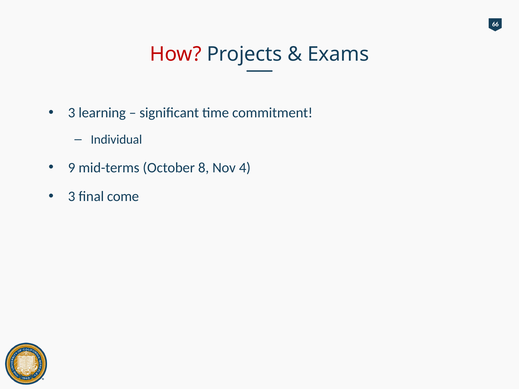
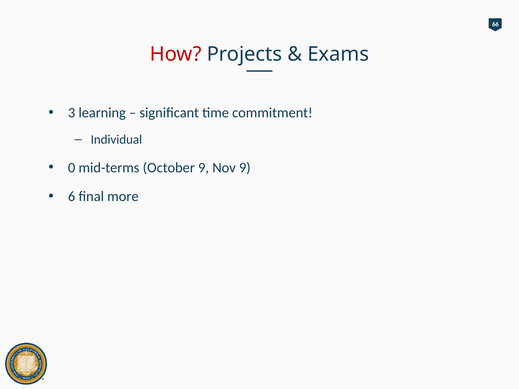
9: 9 -> 0
October 8: 8 -> 9
Nov 4: 4 -> 9
3 at (72, 197): 3 -> 6
come: come -> more
